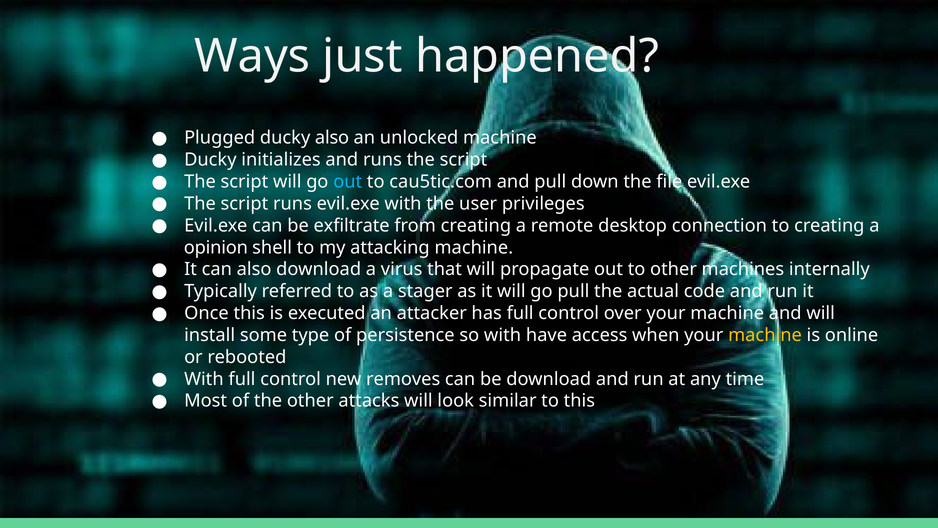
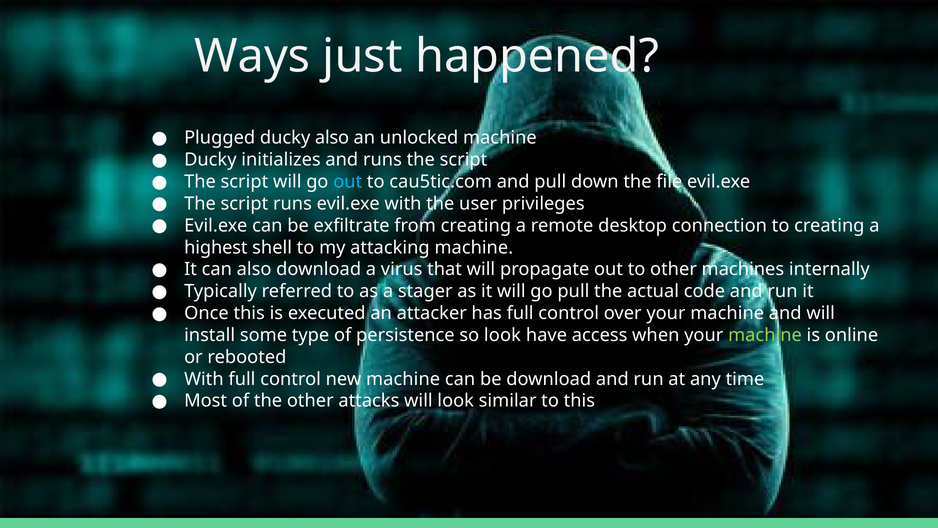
opinion: opinion -> highest
so with: with -> look
machine at (765, 335) colour: yellow -> light green
new removes: removes -> machine
